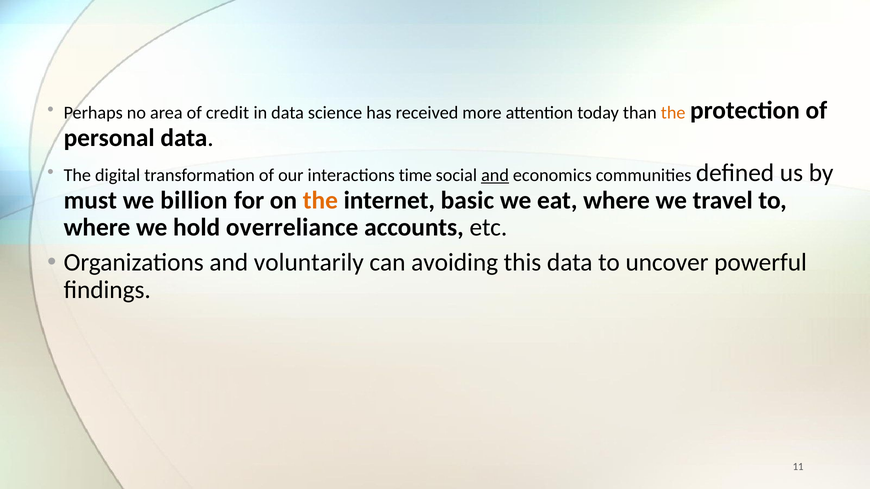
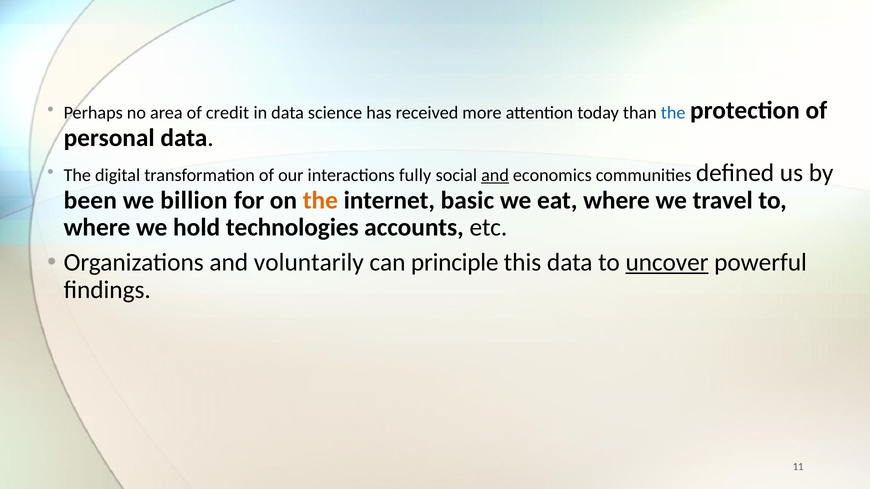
the at (673, 113) colour: orange -> blue
time: time -> fully
must: must -> been
overreliance: overreliance -> technologies
avoiding: avoiding -> principle
uncover underline: none -> present
